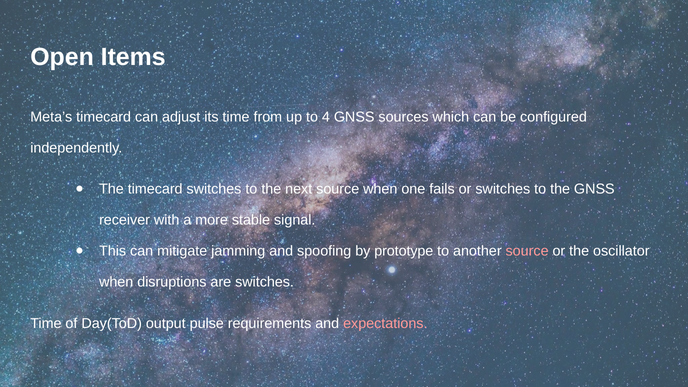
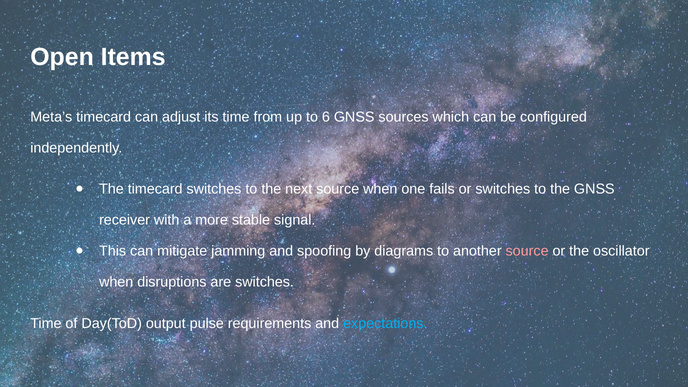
4: 4 -> 6
prototype: prototype -> diagrams
expectations colour: pink -> light blue
